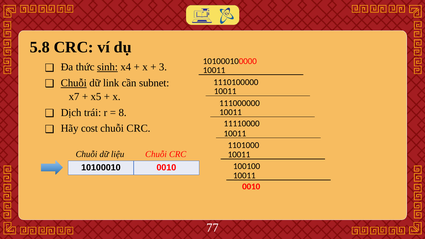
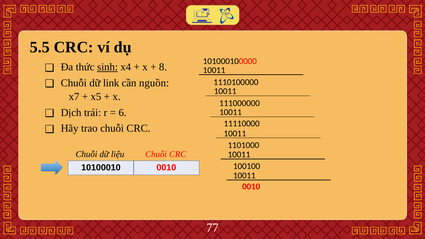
5.8: 5.8 -> 5.5
3: 3 -> 8
Chuỗi at (74, 83) underline: present -> none
subnet: subnet -> nguồn
8: 8 -> 6
cost: cost -> trao
